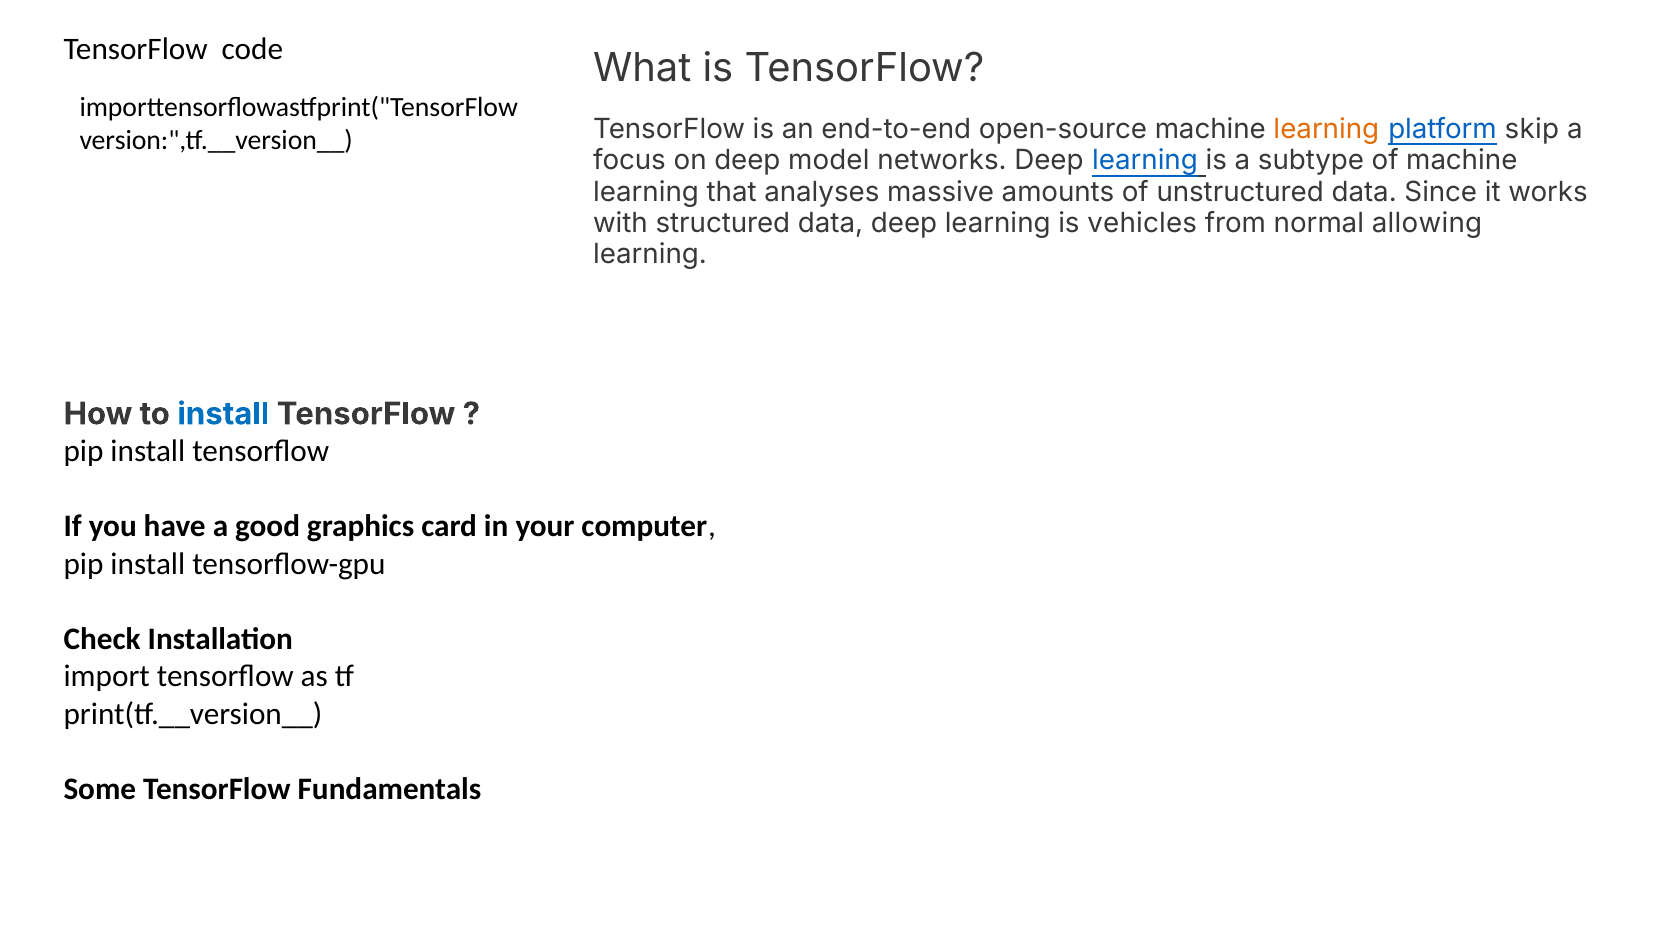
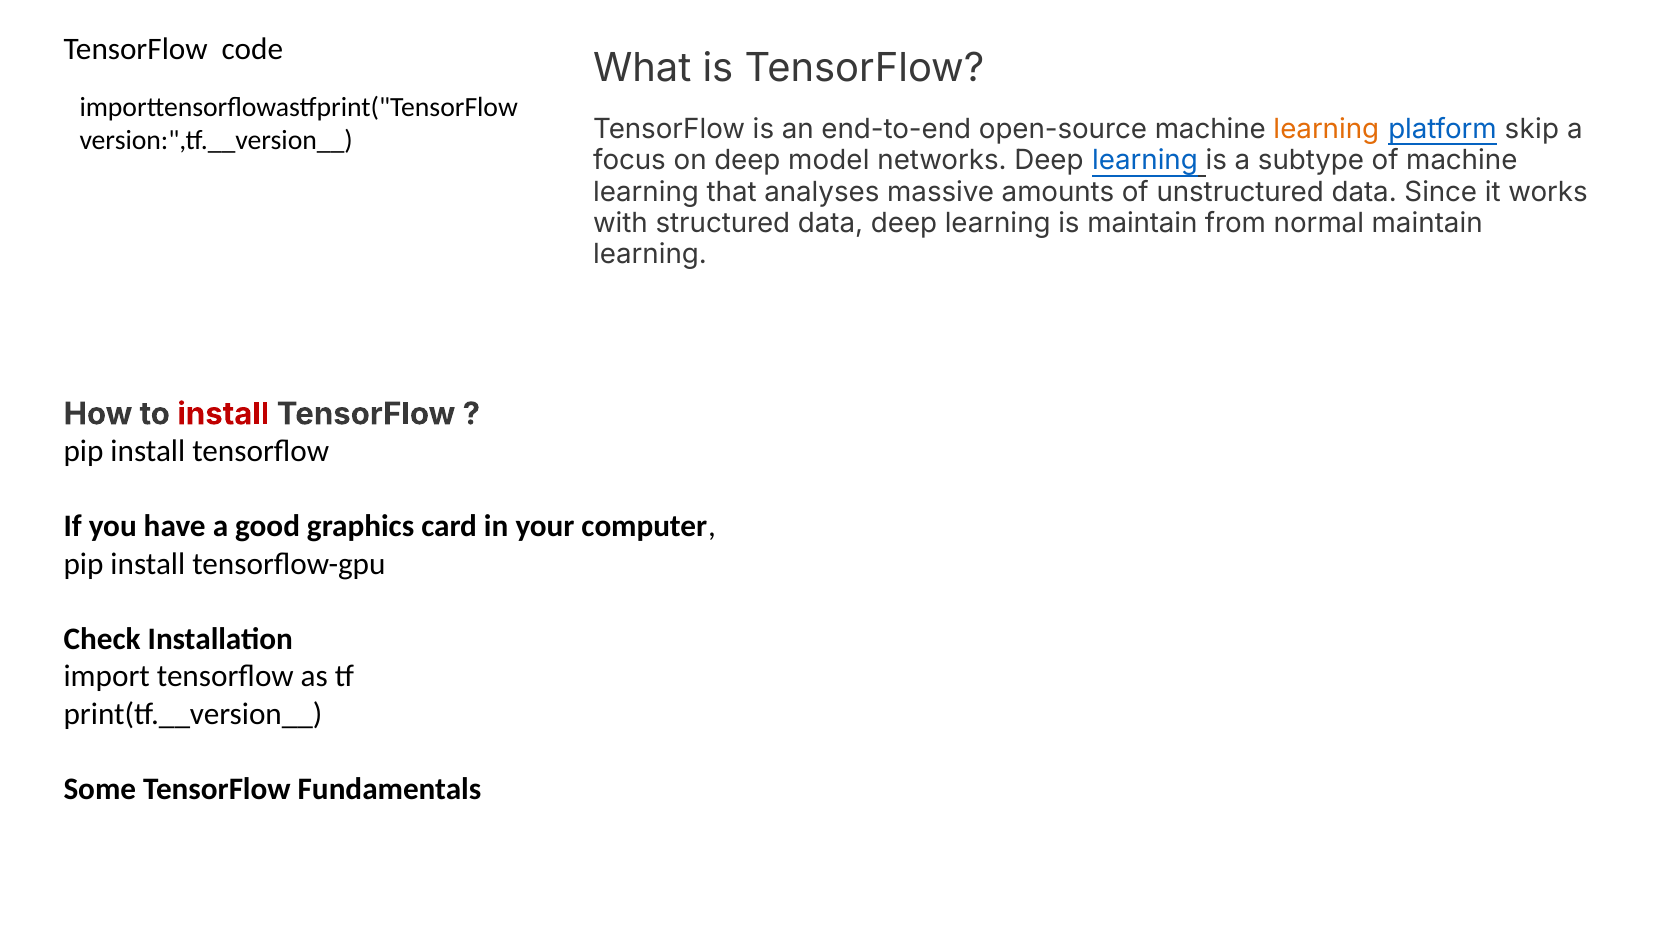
is vehicles: vehicles -> maintain
normal allowing: allowing -> maintain
install at (223, 414) colour: blue -> red
